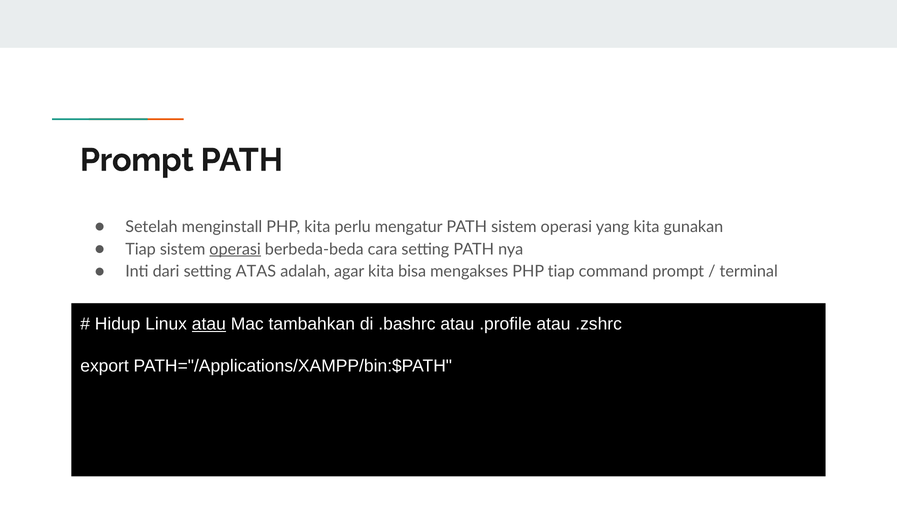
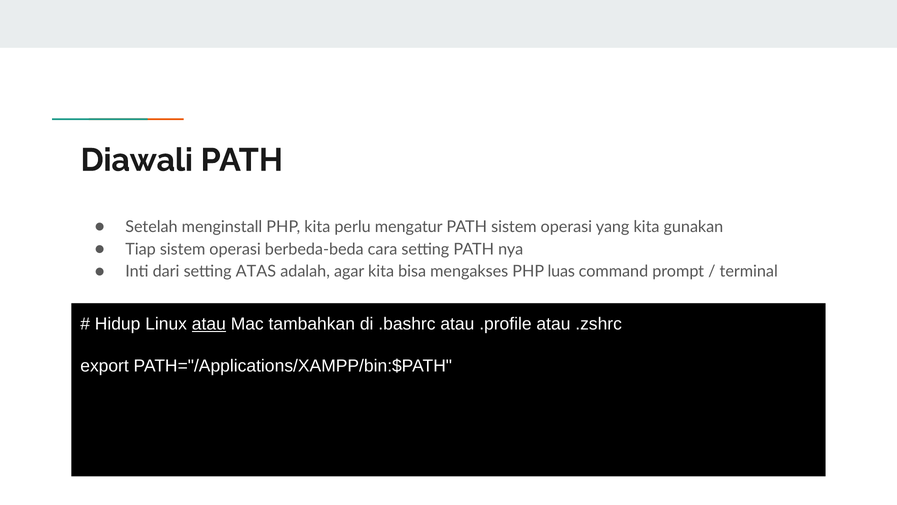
Prompt at (137, 160): Prompt -> Diawali
operasi at (235, 249) underline: present -> none
PHP tiap: tiap -> luas
